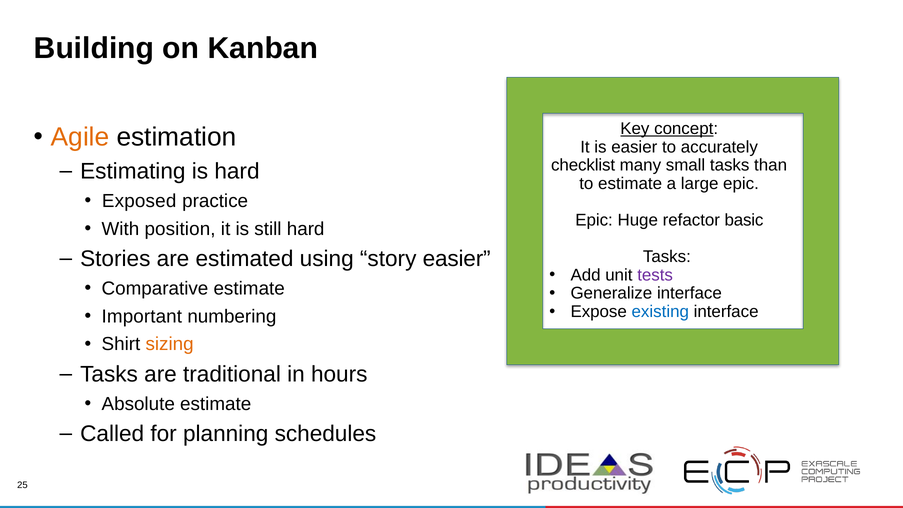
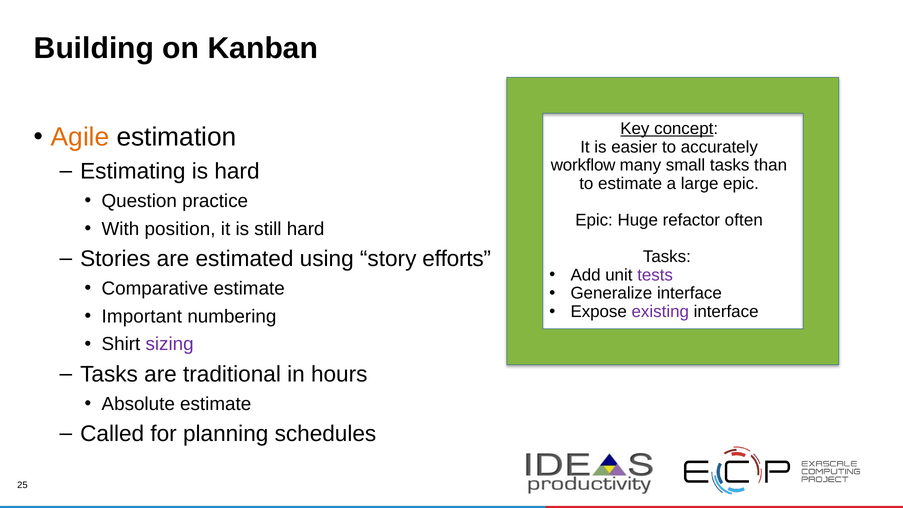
checklist: checklist -> workflow
Exposed: Exposed -> Question
basic: basic -> often
story easier: easier -> efforts
existing colour: blue -> purple
sizing colour: orange -> purple
